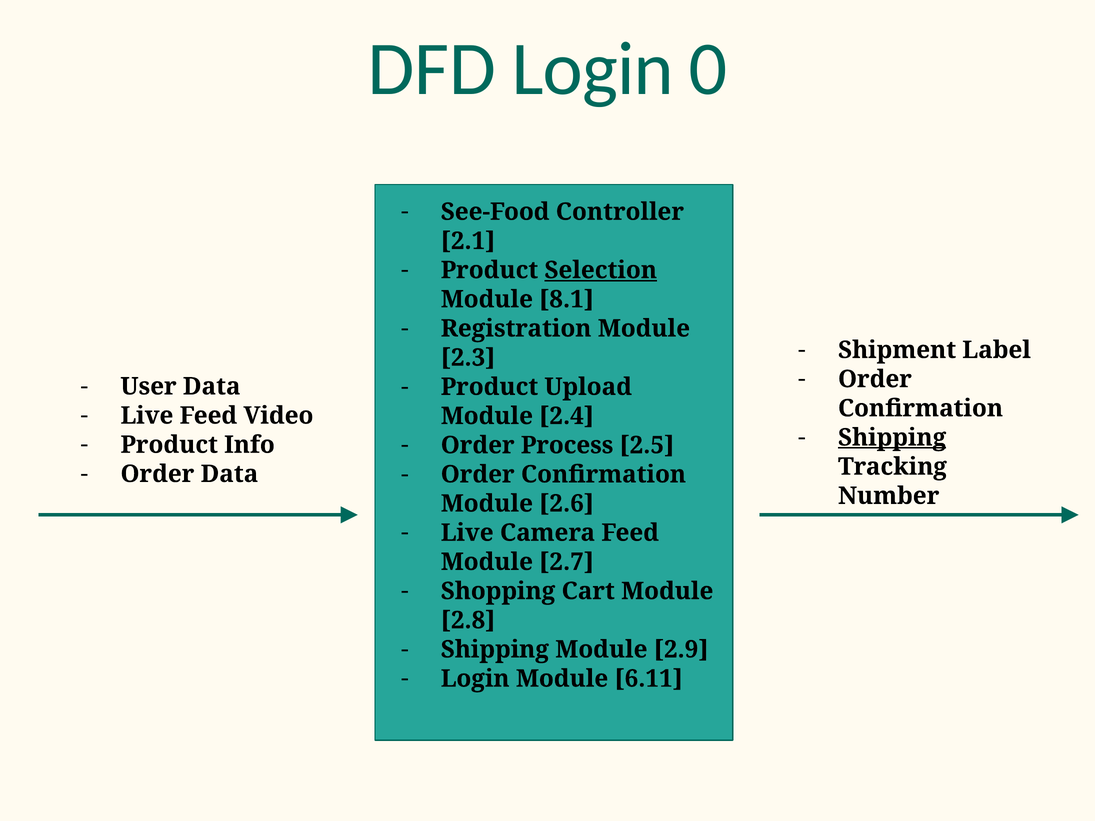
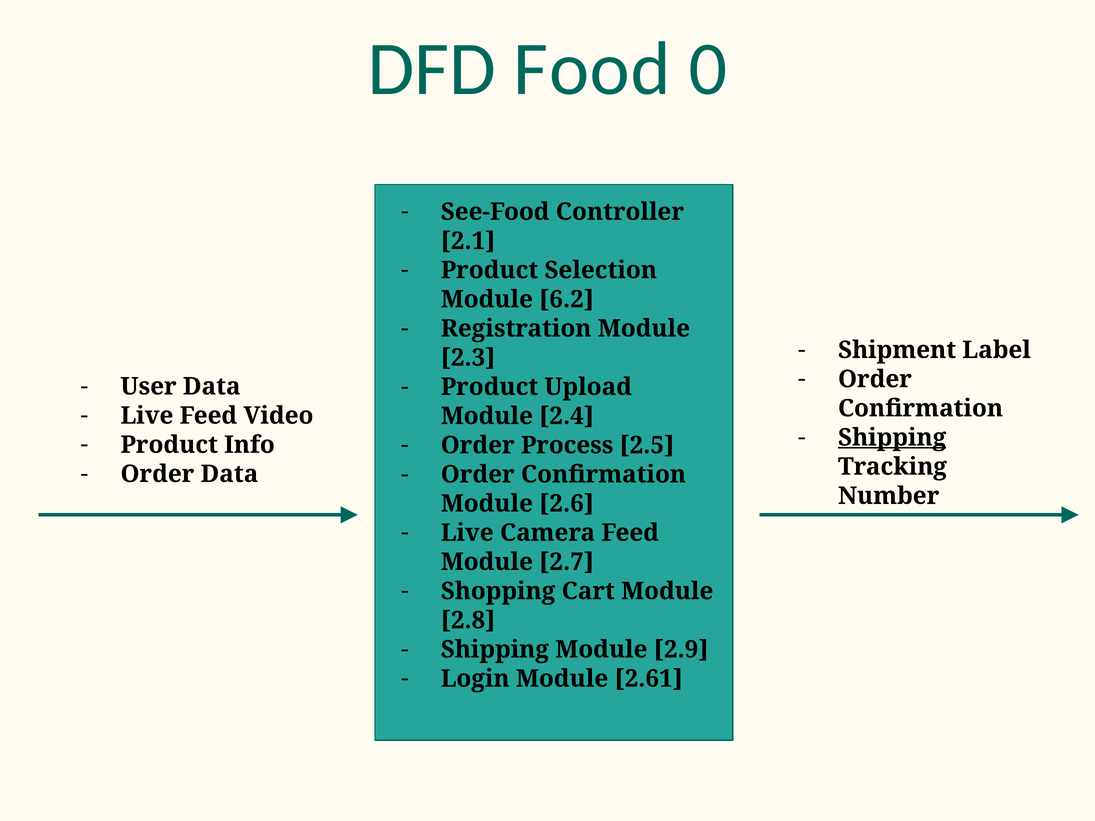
DFD Login: Login -> Food
Selection underline: present -> none
8.1: 8.1 -> 6.2
6.11: 6.11 -> 2.61
